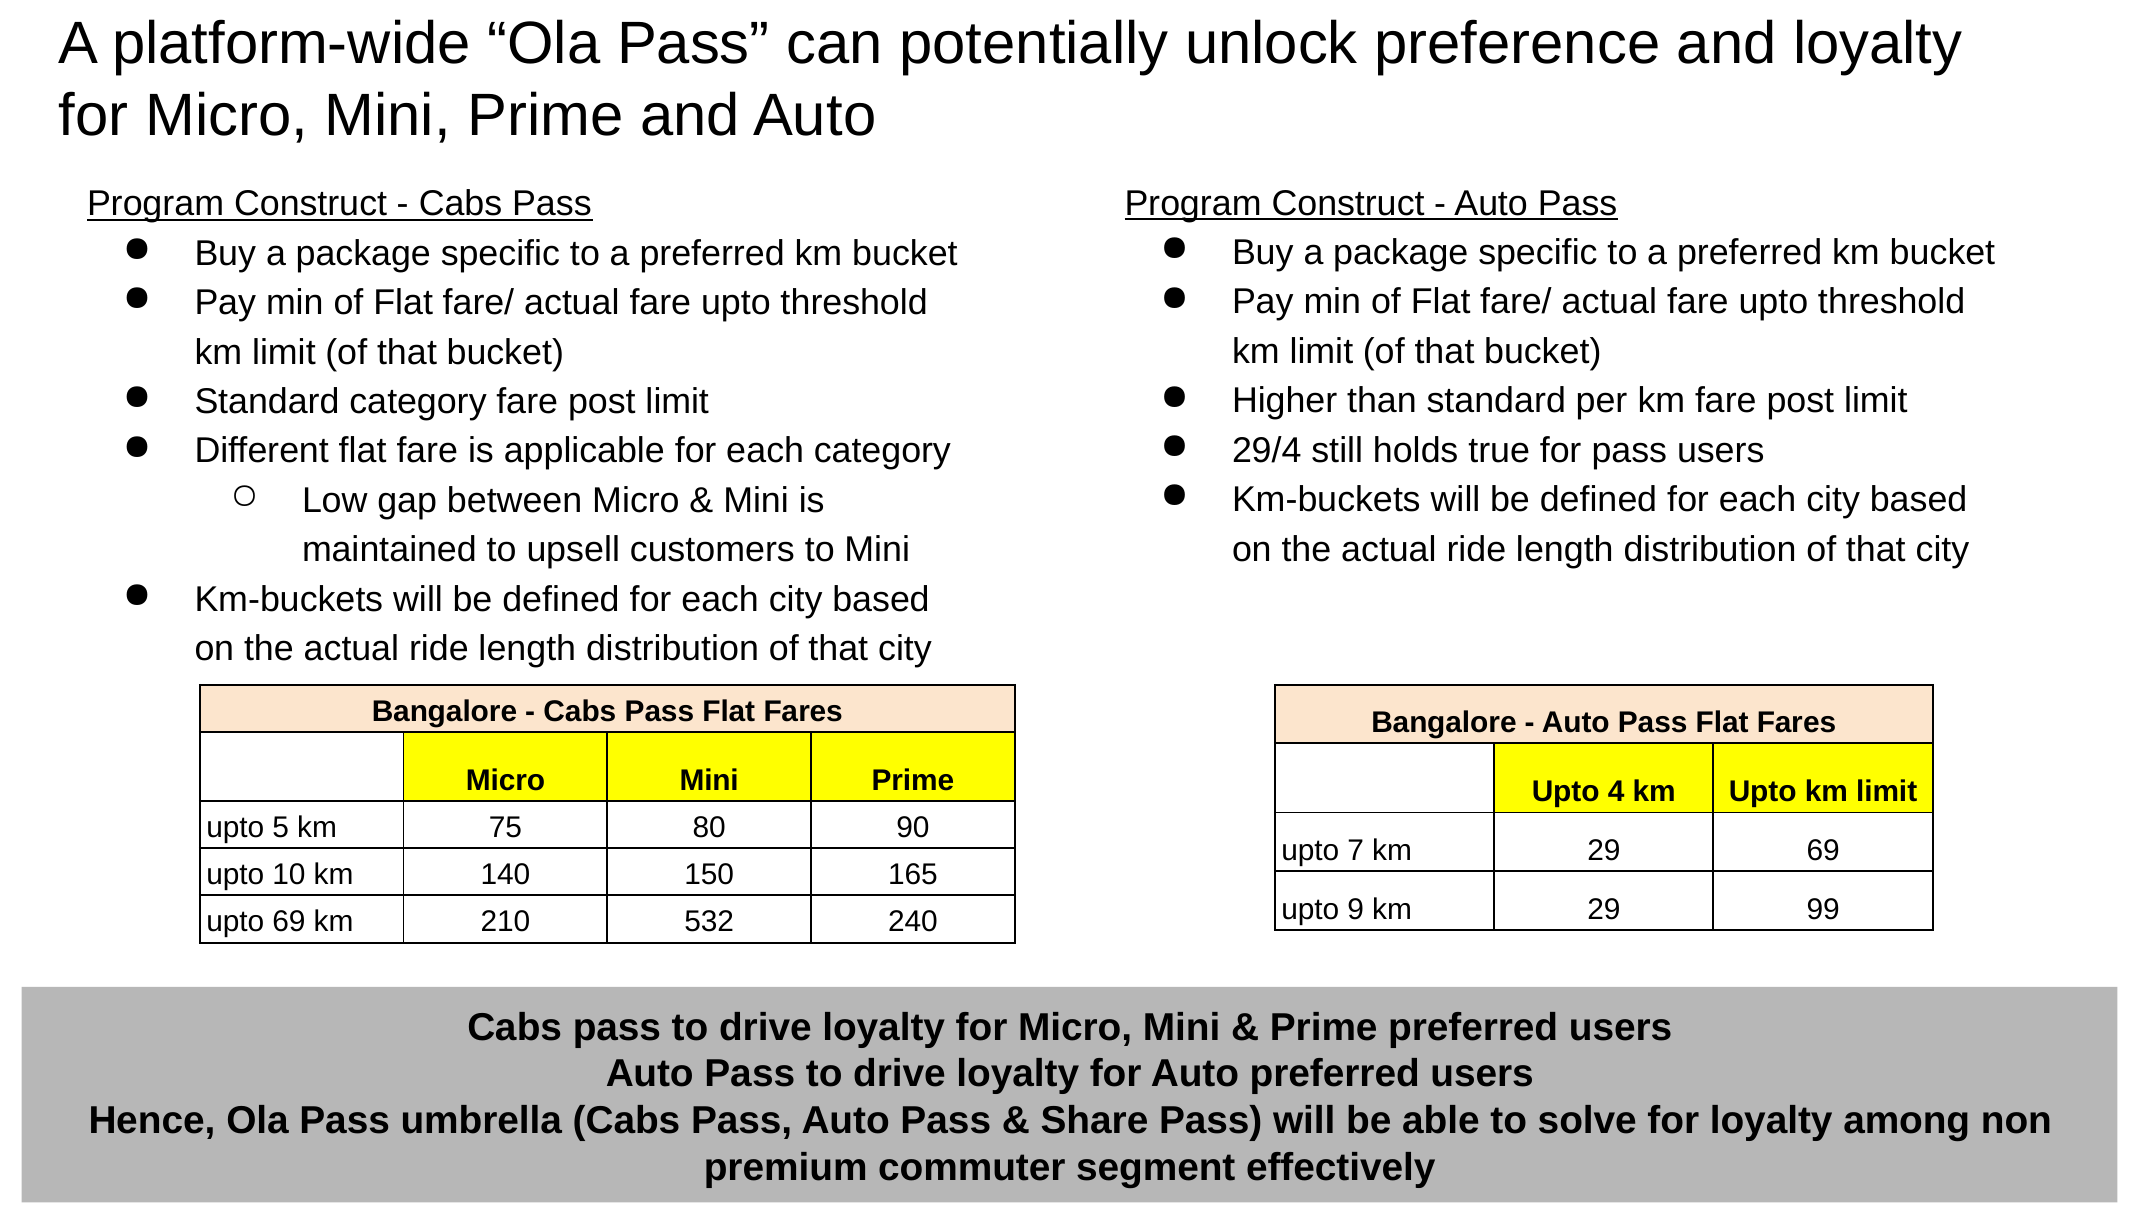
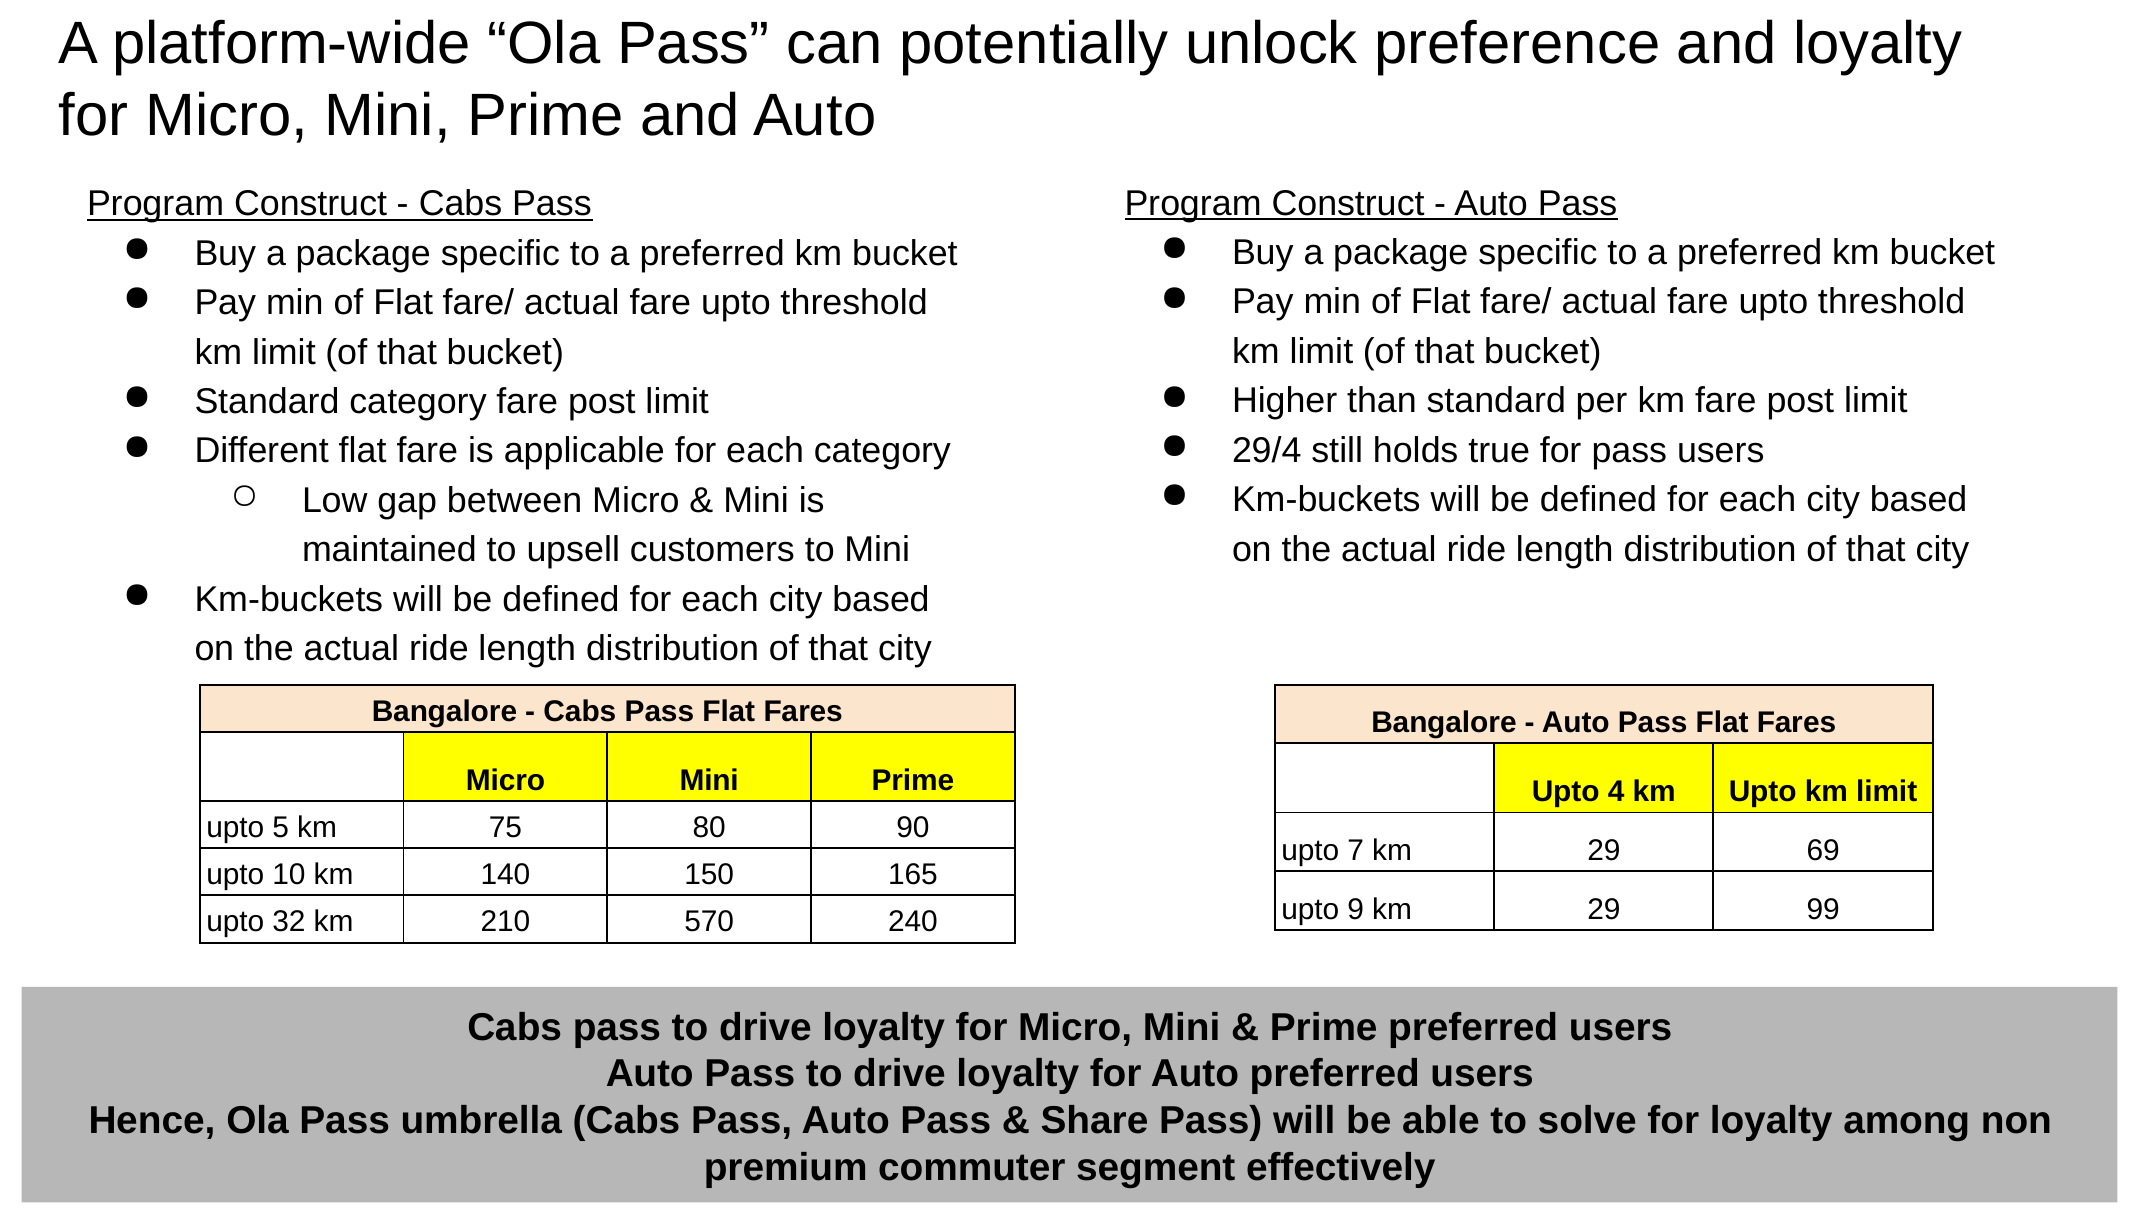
upto 69: 69 -> 32
532: 532 -> 570
